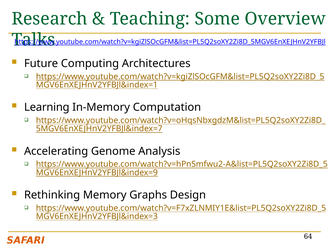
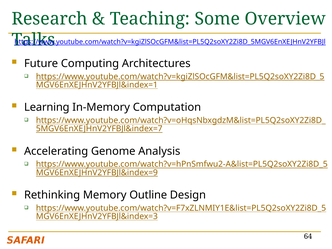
Graphs: Graphs -> Outline
